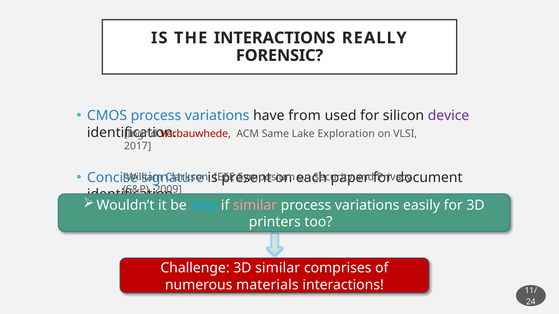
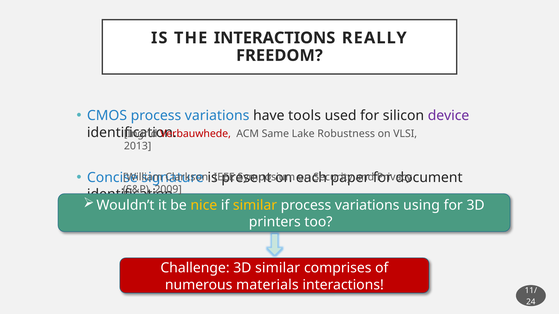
FORENSIC: FORENSIC -> FREEDOM
from: from -> tools
Exploration: Exploration -> Robustness
2017: 2017 -> 2013
nice colour: light blue -> yellow
similar at (255, 206) colour: pink -> yellow
easily: easily -> using
